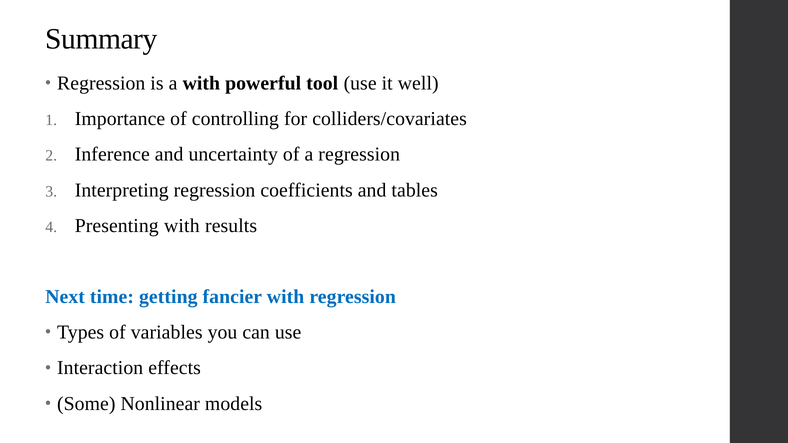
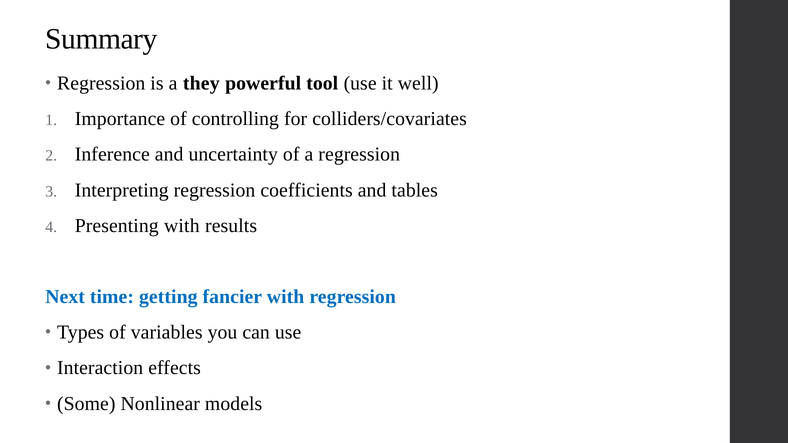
a with: with -> they
